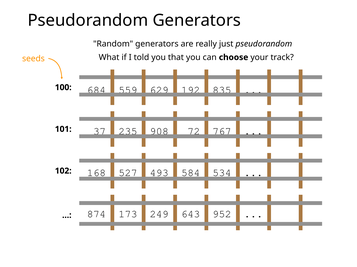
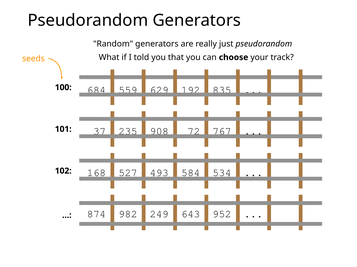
173: 173 -> 982
